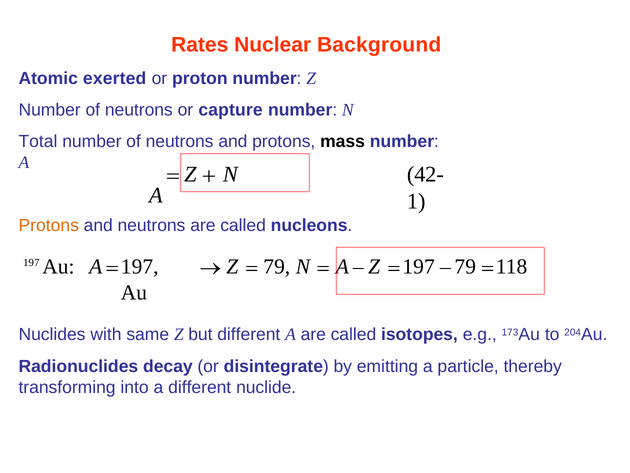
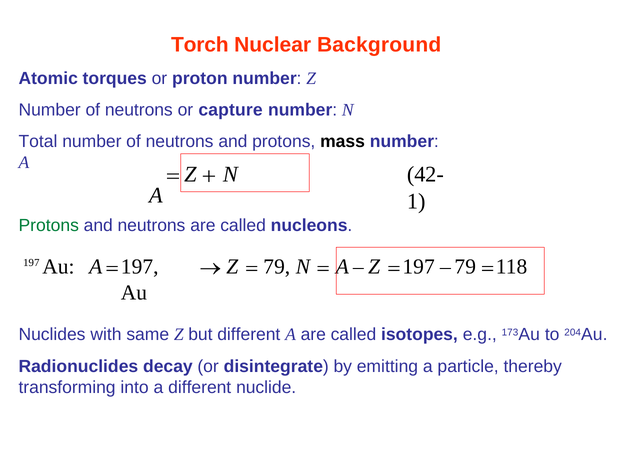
Rates: Rates -> Torch
exerted: exerted -> torques
Protons at (49, 225) colour: orange -> green
